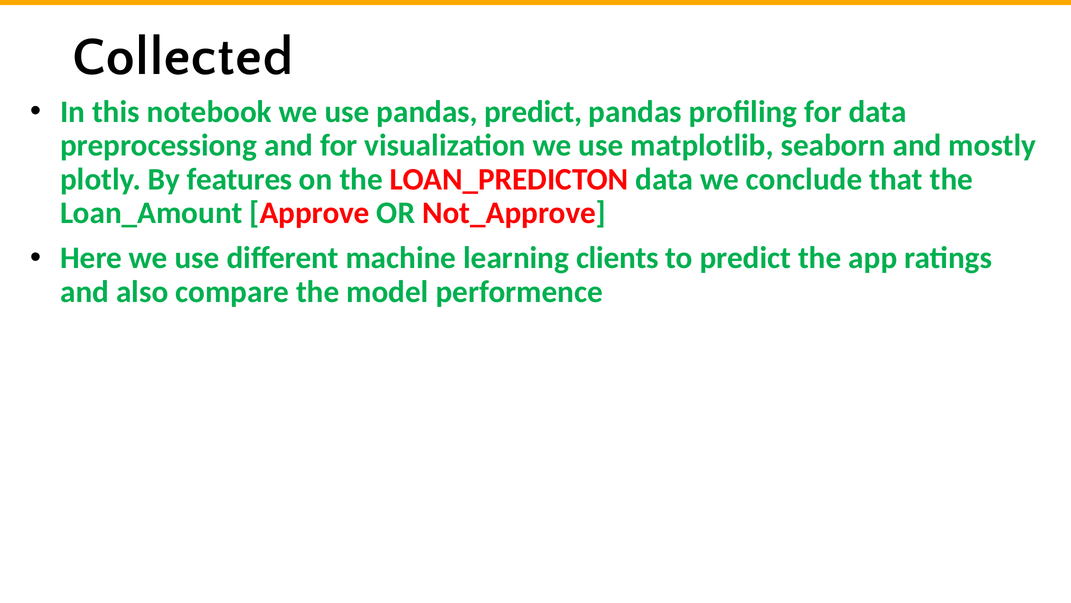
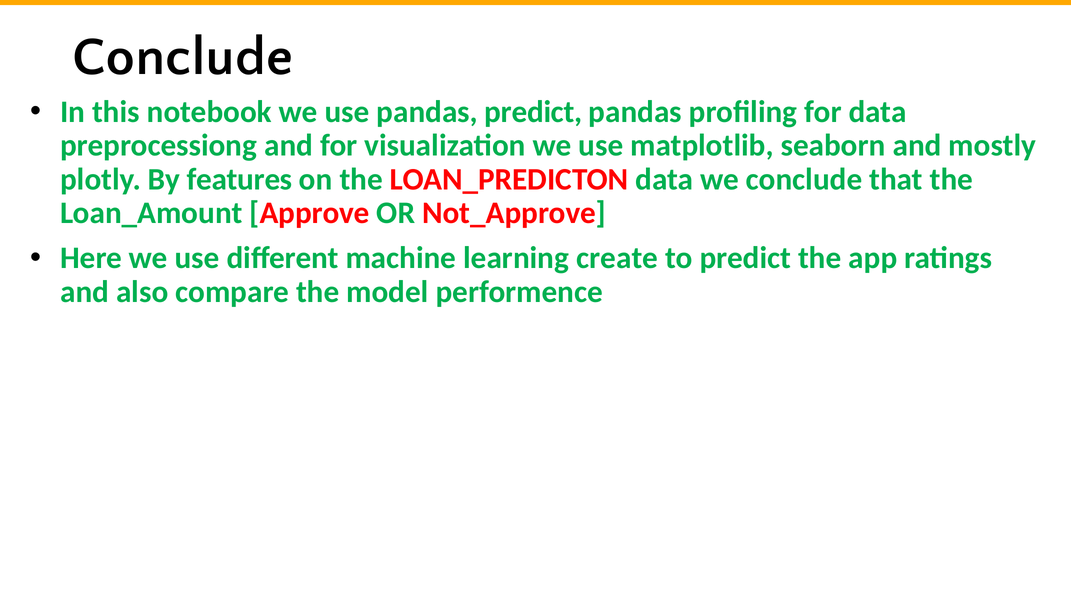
Collected at (183, 56): Collected -> Conclude
clients: clients -> create
